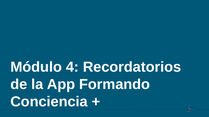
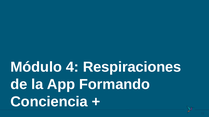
Recordatorios: Recordatorios -> Respiraciones
